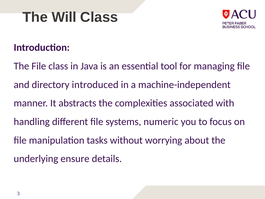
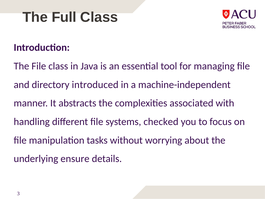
Will: Will -> Full
numeric: numeric -> checked
